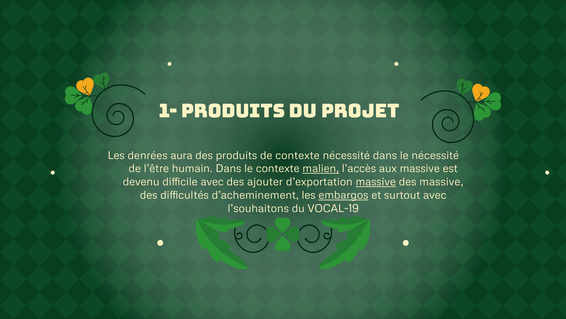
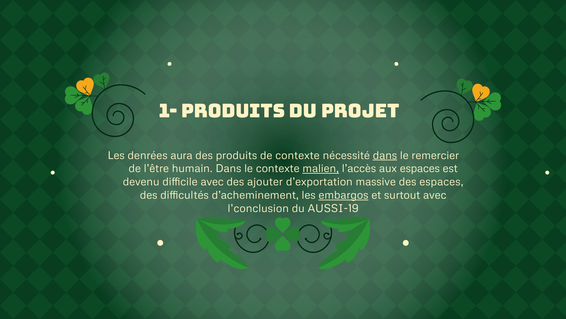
dans at (385, 155) underline: none -> present
le nécessité: nécessité -> remercier
aux massive: massive -> espaces
massive at (376, 182) underline: present -> none
des massive: massive -> espaces
l’souhaitons: l’souhaitons -> l’conclusion
VOCAL-19: VOCAL-19 -> AUSSI-19
